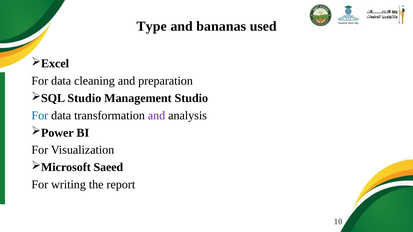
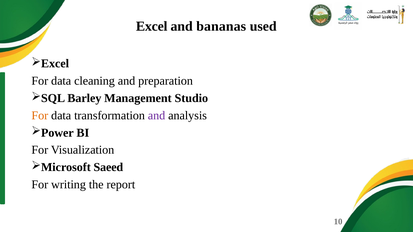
Type: Type -> Excel
Studio at (84, 98): Studio -> Barley
For at (40, 116) colour: blue -> orange
